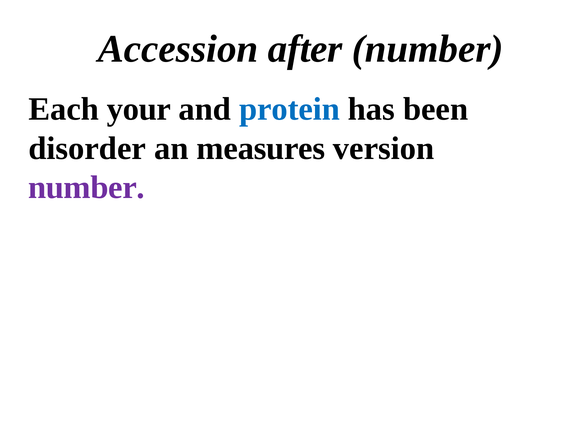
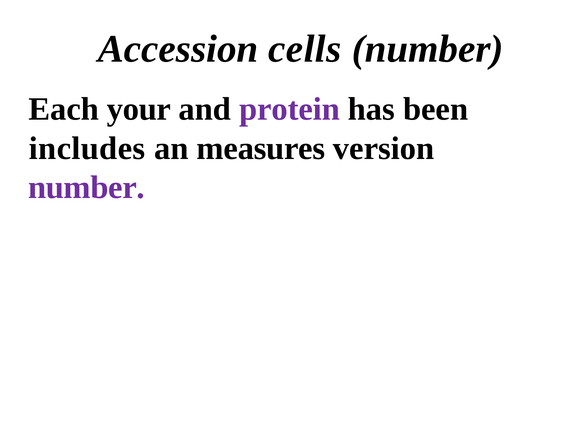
after: after -> cells
protein colour: blue -> purple
disorder: disorder -> includes
